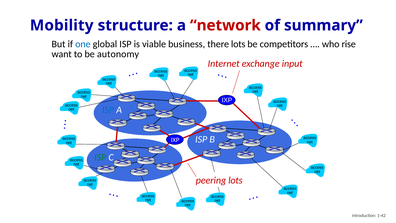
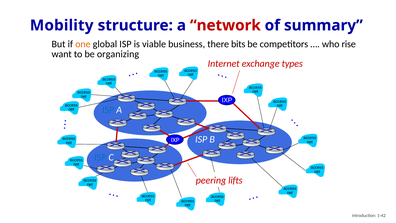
one colour: blue -> orange
there lots: lots -> bits
autonomy: autonomy -> organizing
input: input -> types
ISP at (100, 157) colour: green -> blue
peering lots: lots -> lifts
